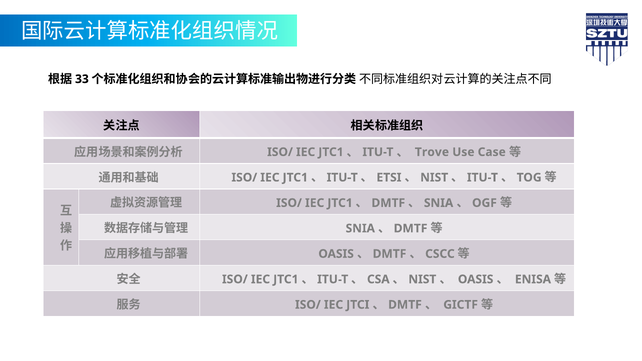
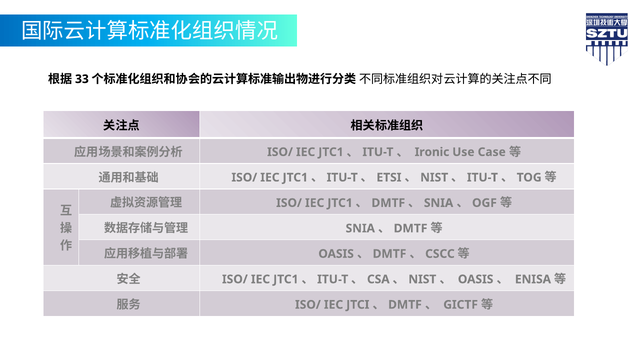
Trove: Trove -> Ironic
